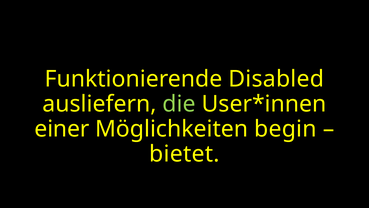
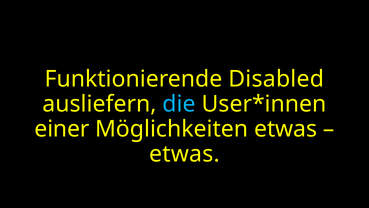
die colour: light green -> light blue
Möglichkeiten begin: begin -> etwas
bietet at (184, 154): bietet -> etwas
